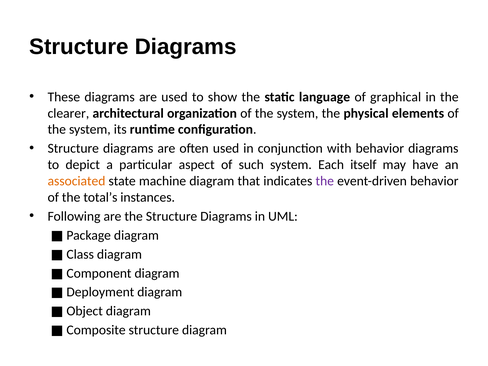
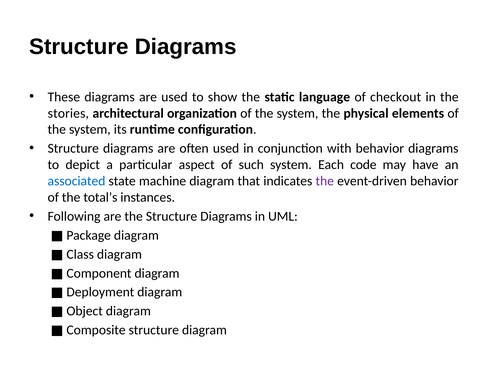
graphical: graphical -> checkout
clearer: clearer -> stories
itself: itself -> code
associated colour: orange -> blue
